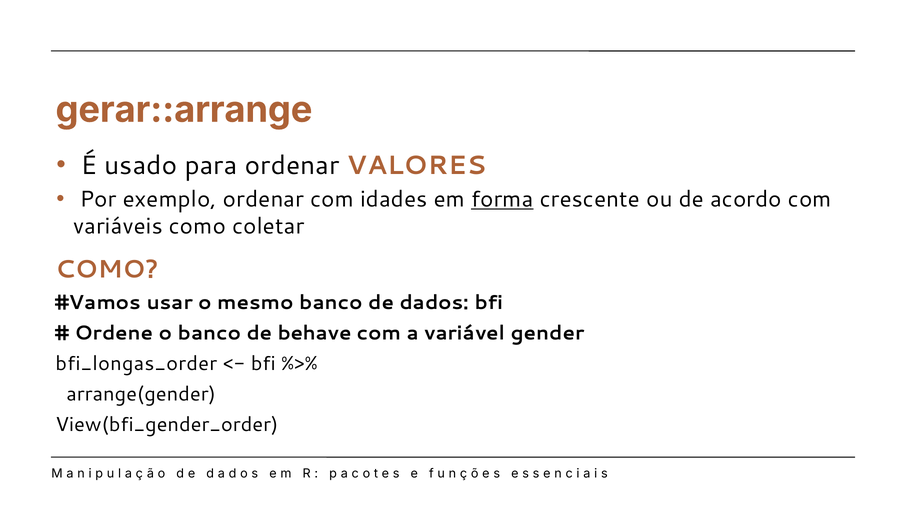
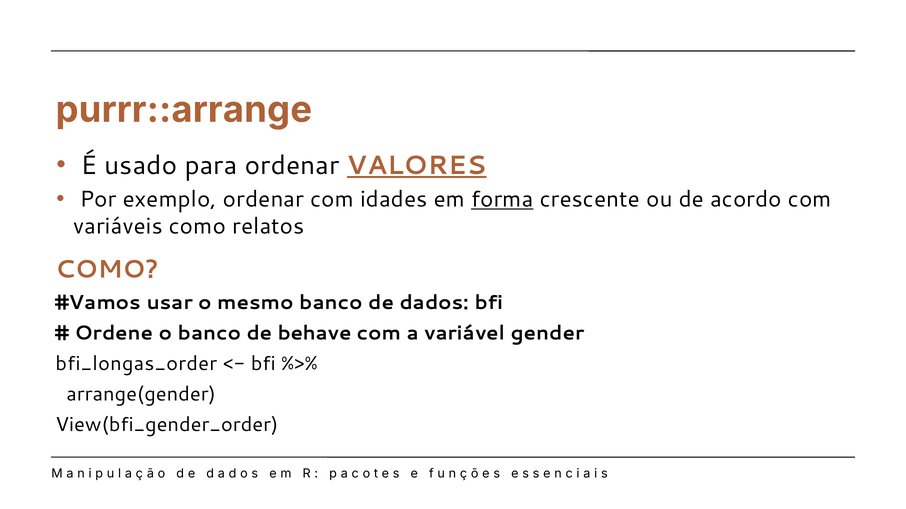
gerar::arrange: gerar::arrange -> purrr::arrange
VALORES underline: none -> present
coletar: coletar -> relatos
